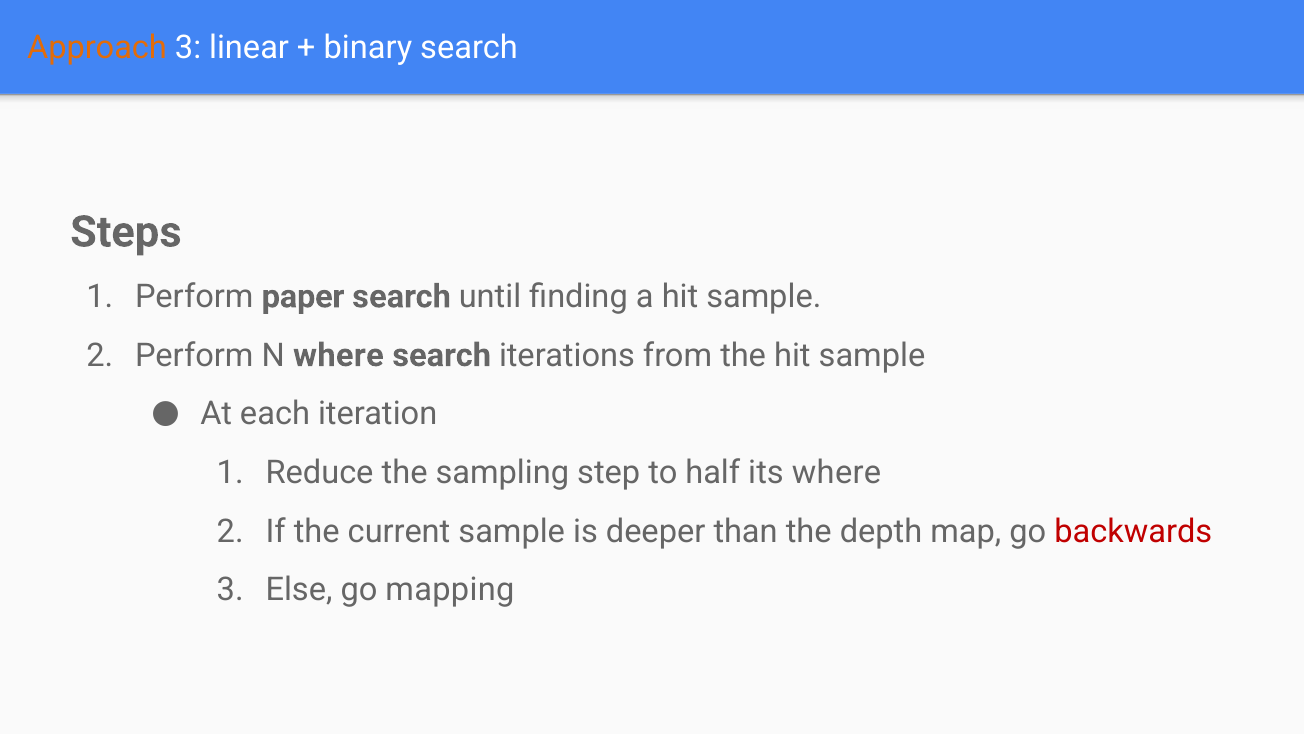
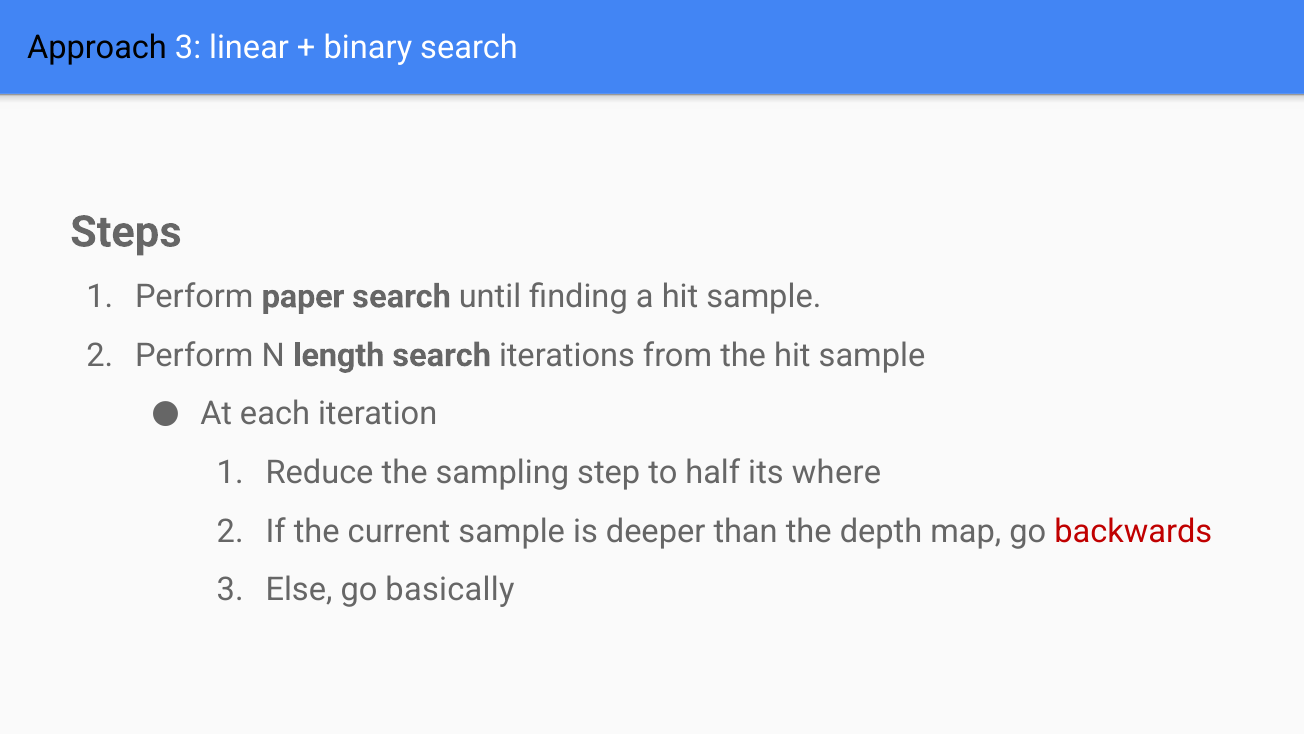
Approach colour: orange -> black
N where: where -> length
mapping: mapping -> basically
